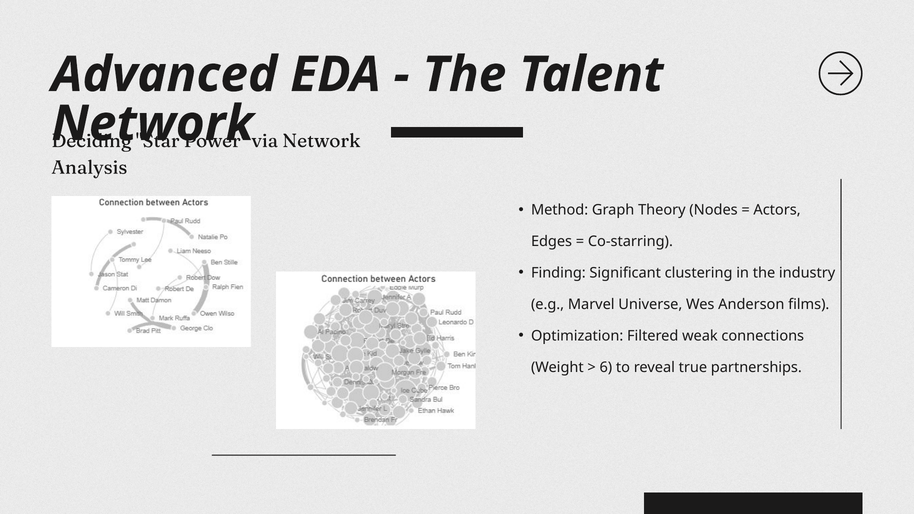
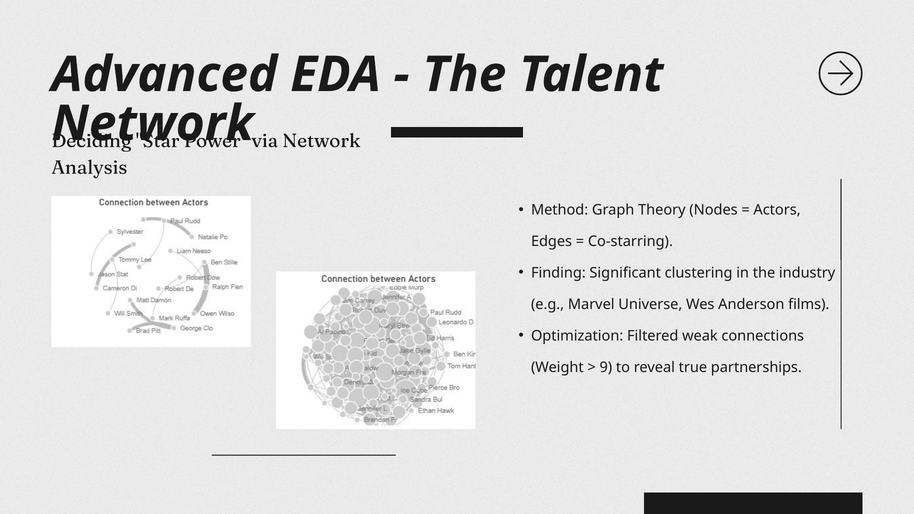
6: 6 -> 9
